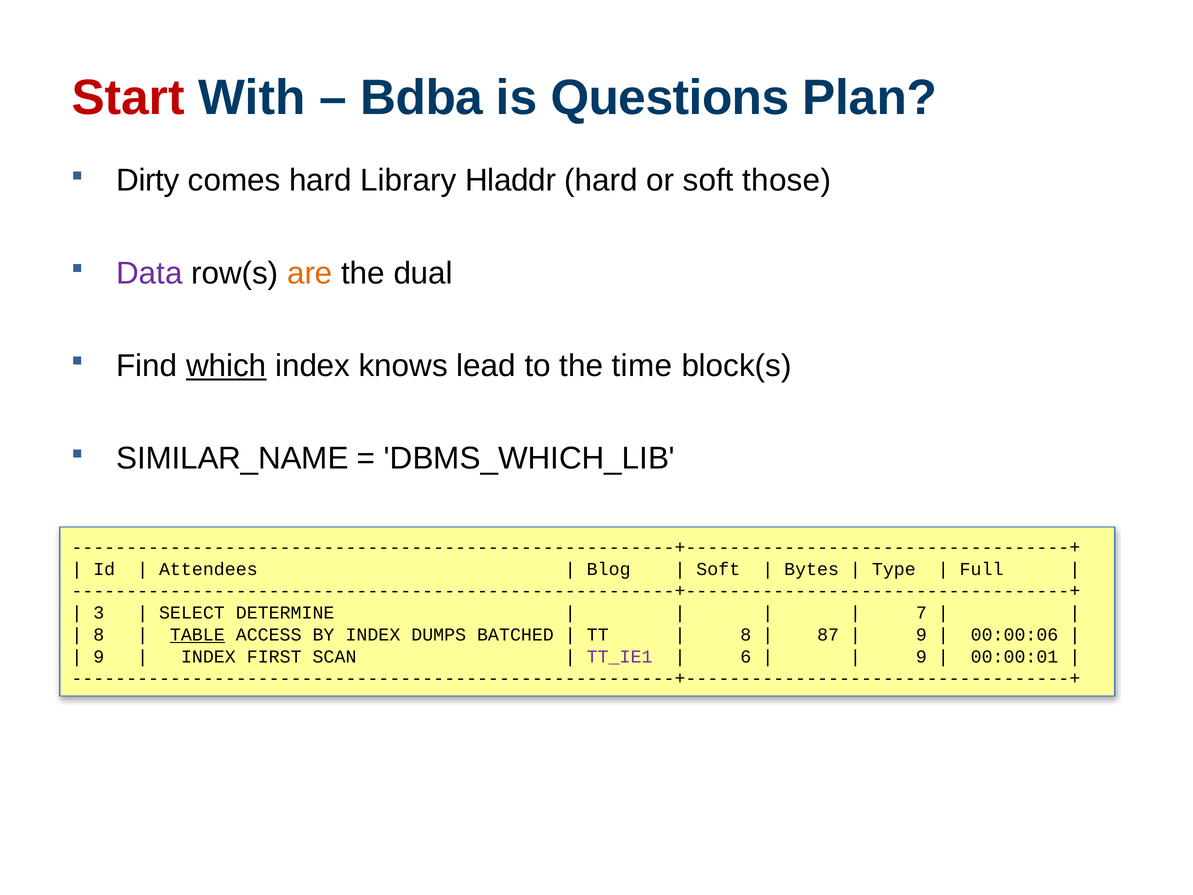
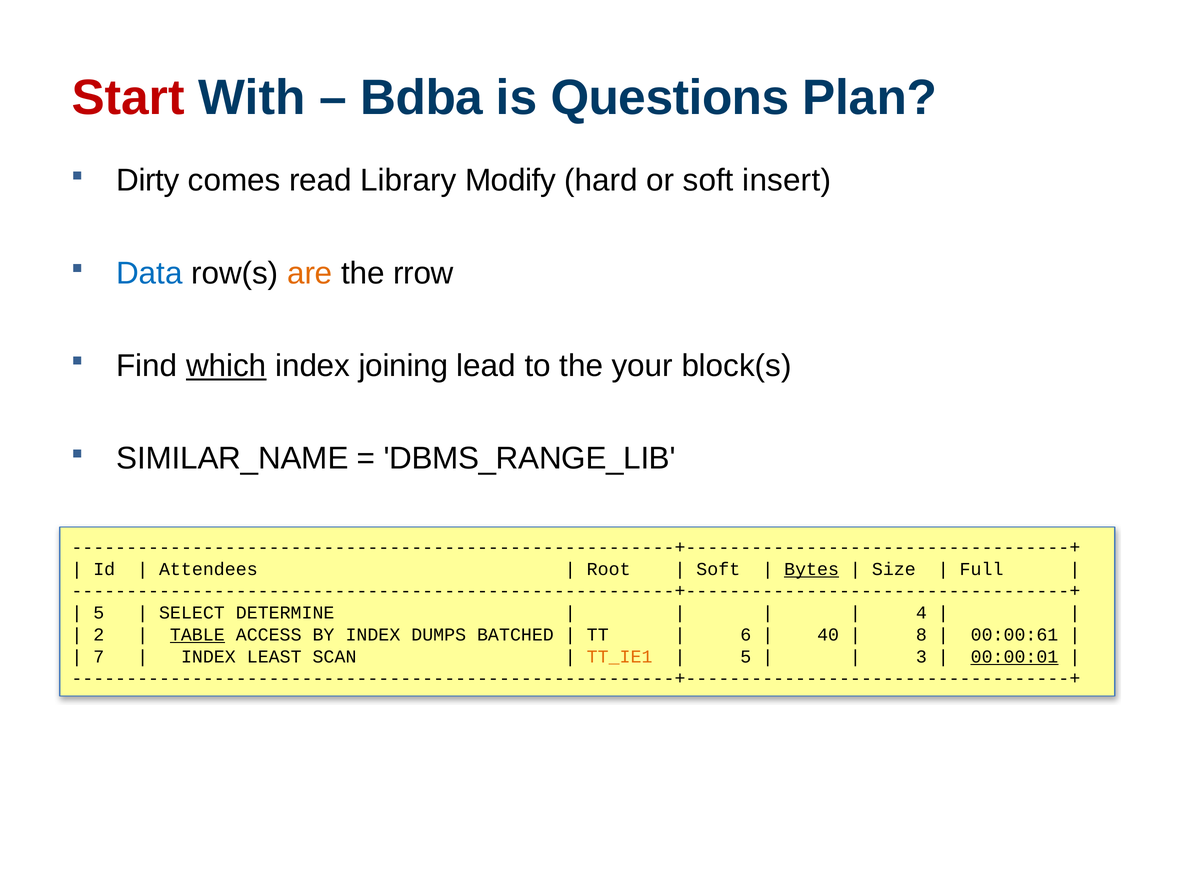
comes hard: hard -> read
Hladdr: Hladdr -> Modify
those: those -> insert
Data colour: purple -> blue
dual: dual -> rrow
knows: knows -> joining
time: time -> your
DBMS_WHICH_LIB: DBMS_WHICH_LIB -> DBMS_RANGE_LIB
Blog: Blog -> Root
Bytes underline: none -> present
Type: Type -> Size
3 at (99, 613): 3 -> 5
7: 7 -> 4
8 at (99, 634): 8 -> 2
8 at (746, 634): 8 -> 6
87: 87 -> 40
9 at (921, 634): 9 -> 8
00:00:06: 00:00:06 -> 00:00:61
9 at (99, 656): 9 -> 7
FIRST: FIRST -> LEAST
TT_IE1 colour: purple -> orange
6 at (746, 656): 6 -> 5
9 at (921, 656): 9 -> 3
00:00:01 underline: none -> present
